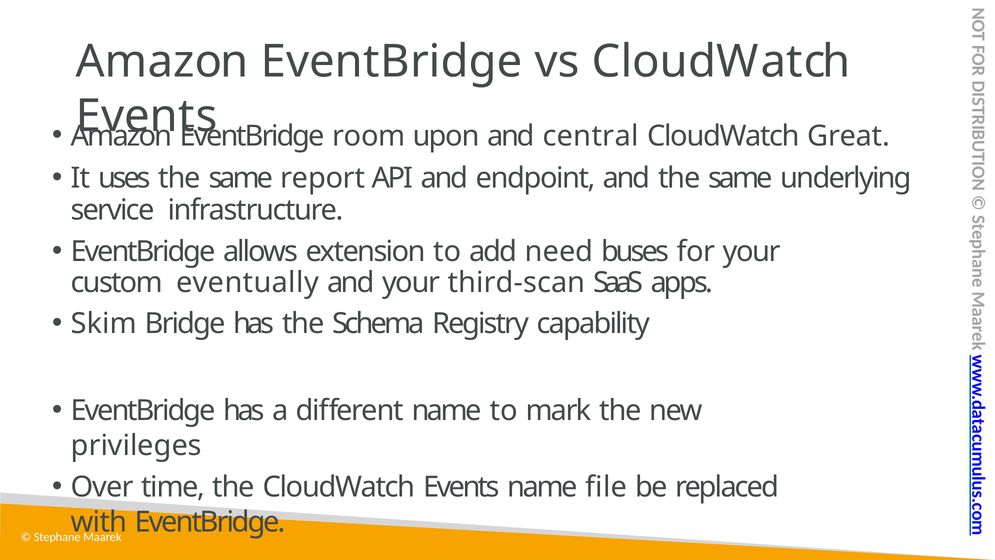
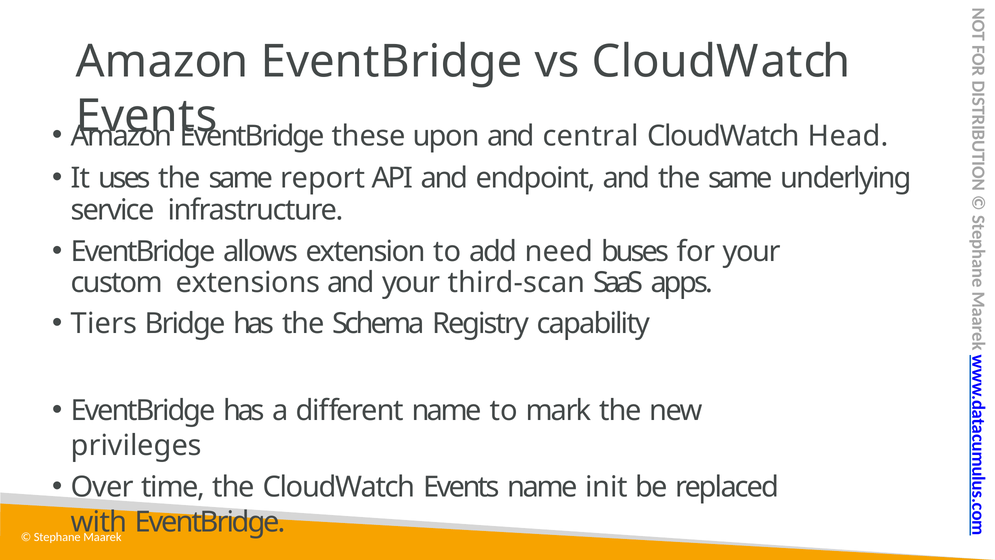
room: room -> these
Great: Great -> Head
eventually: eventually -> extensions
Skim: Skim -> Tiers
file: file -> init
